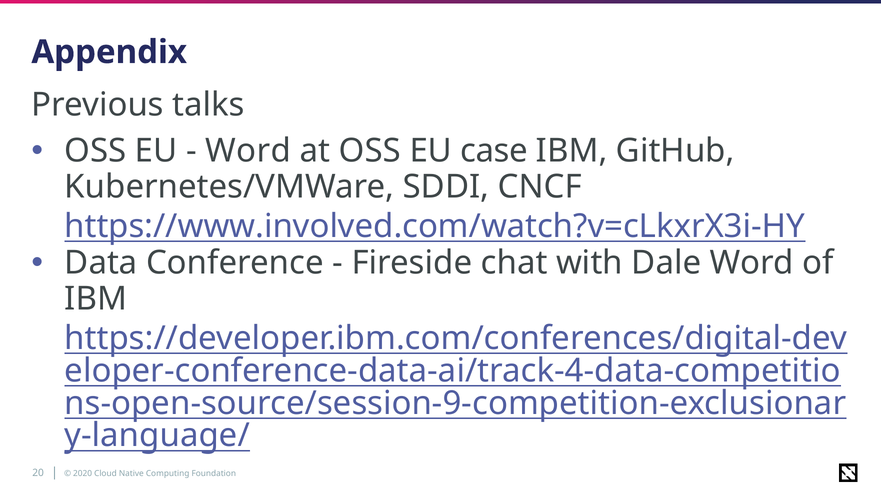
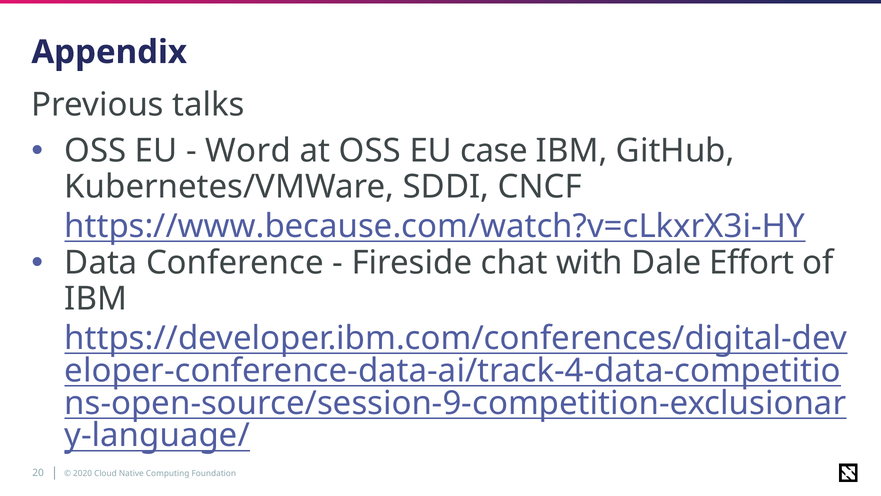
https://www.involved.com/watch?v=cLkxrX3i-HY: https://www.involved.com/watch?v=cLkxrX3i-HY -> https://www.because.com/watch?v=cLkxrX3i-HY
Dale Word: Word -> Effort
